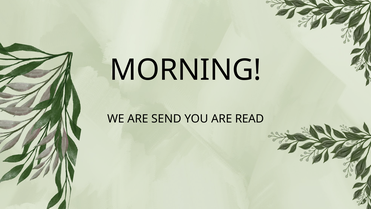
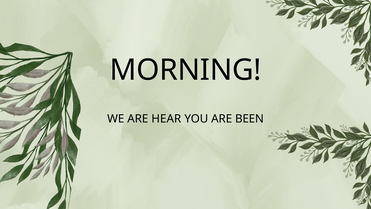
SEND: SEND -> HEAR
READ: READ -> BEEN
